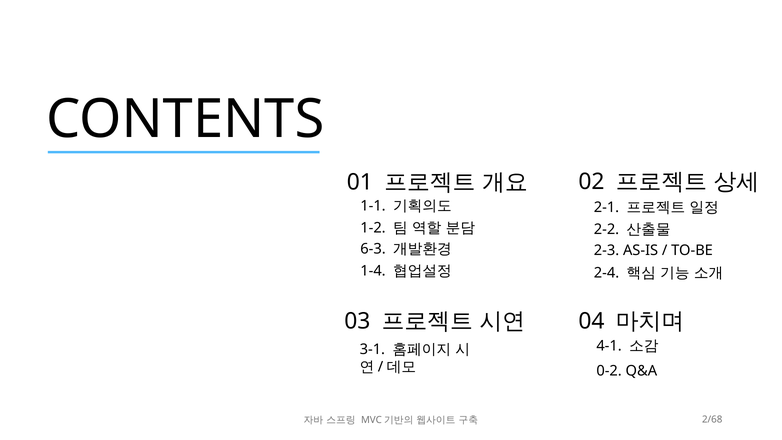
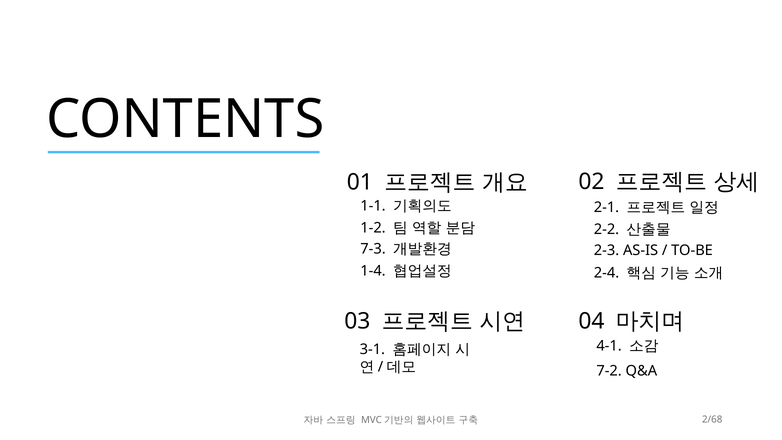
6-3: 6-3 -> 7-3
0-2: 0-2 -> 7-2
